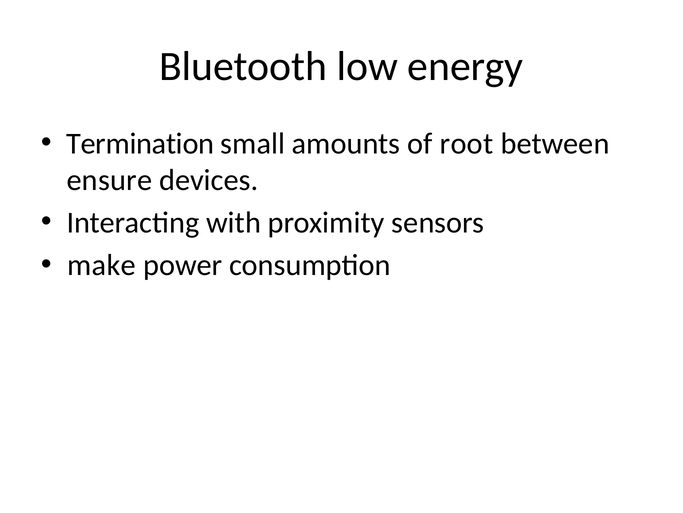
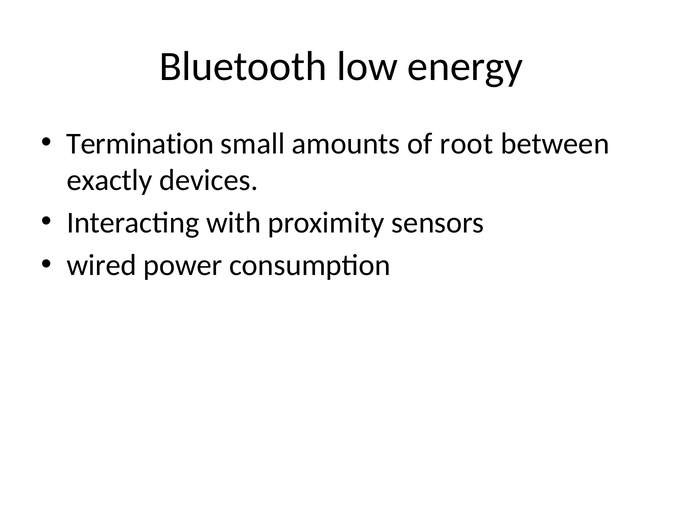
ensure: ensure -> exactly
make: make -> wired
